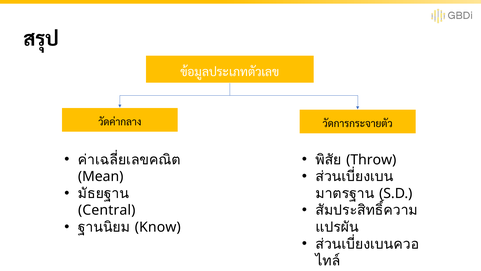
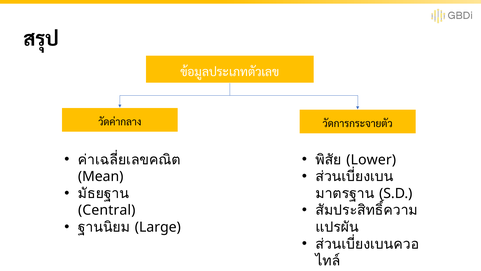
Throw: Throw -> Lower
Know: Know -> Large
